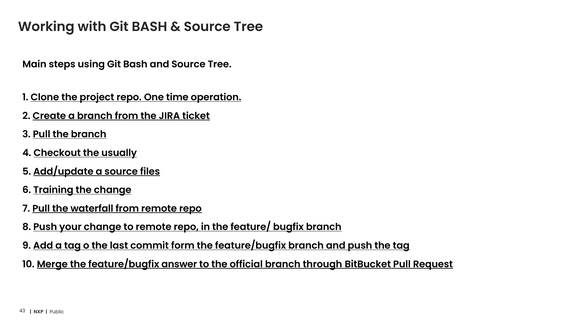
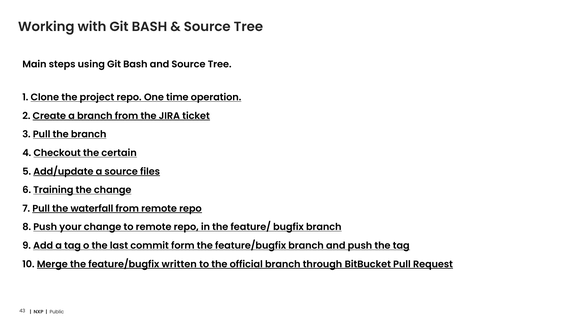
usually: usually -> certain
answer: answer -> written
